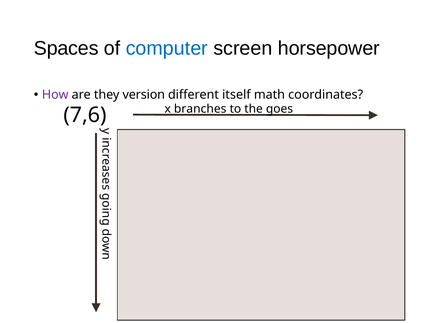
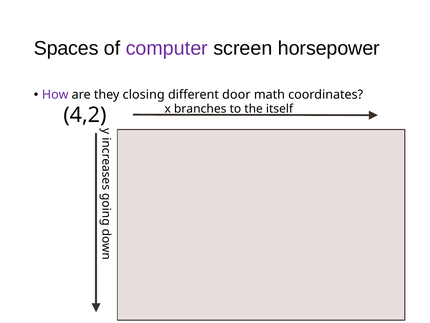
computer colour: blue -> purple
version: version -> closing
itself: itself -> door
goes: goes -> itself
7,6: 7,6 -> 4,2
